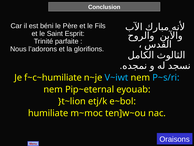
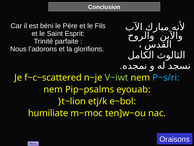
f~c~humiliate: f~c~humiliate -> f~c~scattered
V~iwt colour: light blue -> light green
Pip~eternal: Pip~eternal -> Pip~psalms
